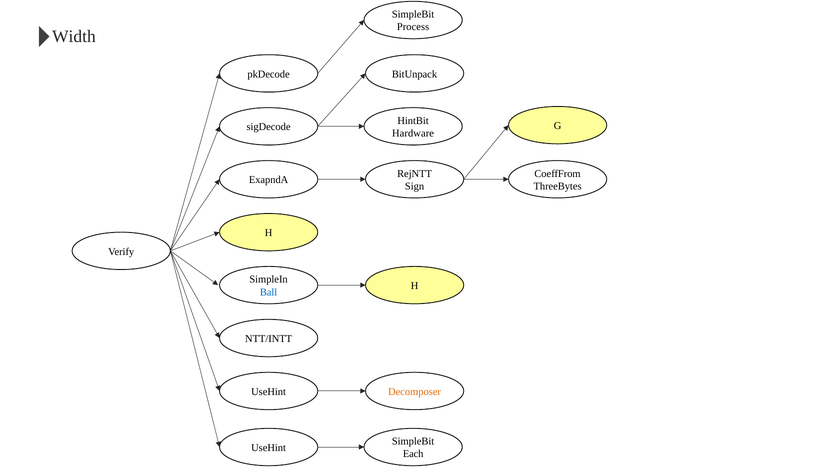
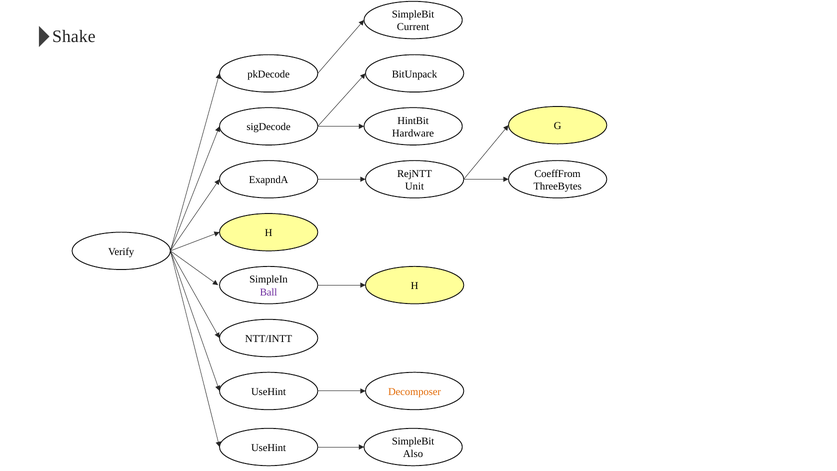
Process: Process -> Current
Width: Width -> Shake
Sign: Sign -> Unit
Ball colour: blue -> purple
Each: Each -> Also
